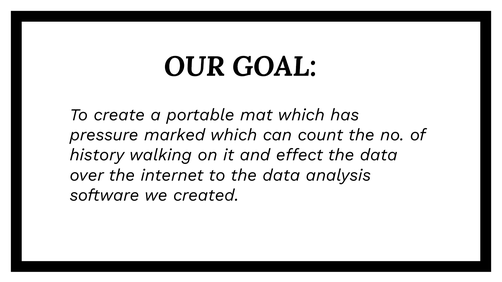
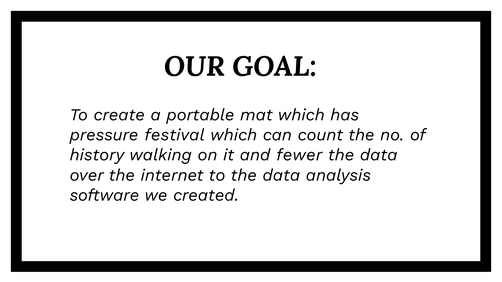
marked: marked -> festival
effect: effect -> fewer
